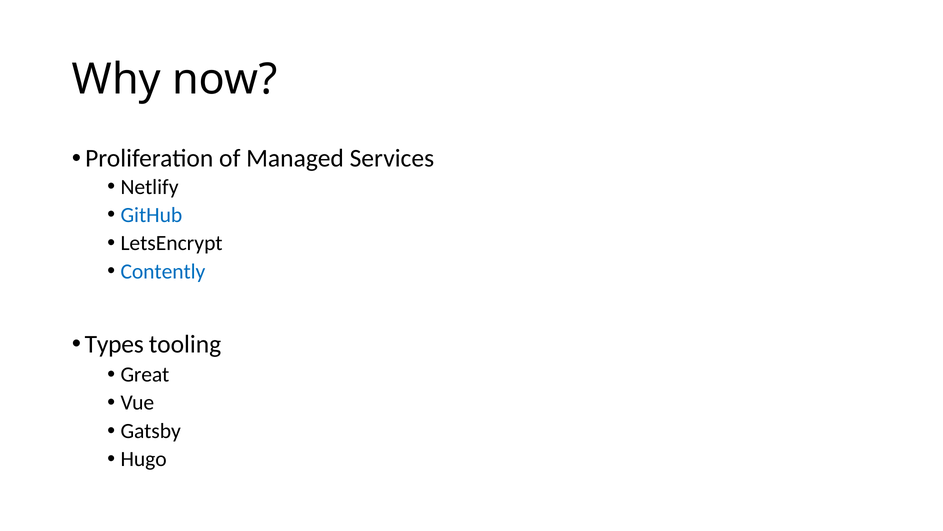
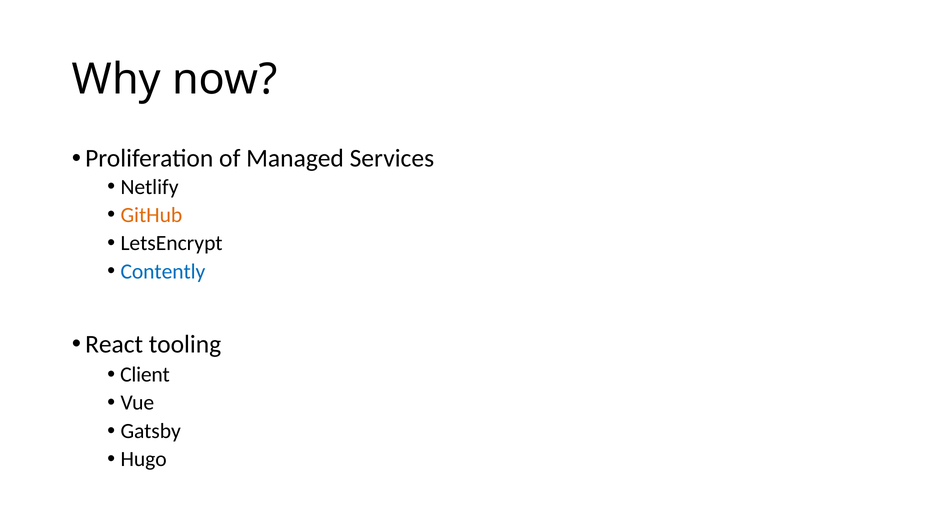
GitHub colour: blue -> orange
Types: Types -> React
Great: Great -> Client
